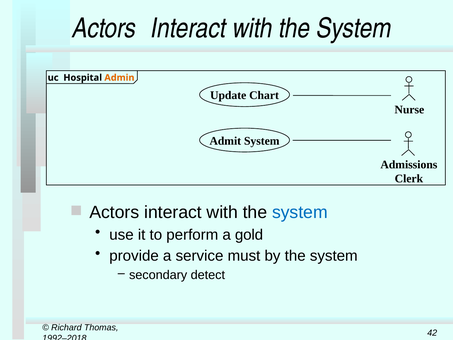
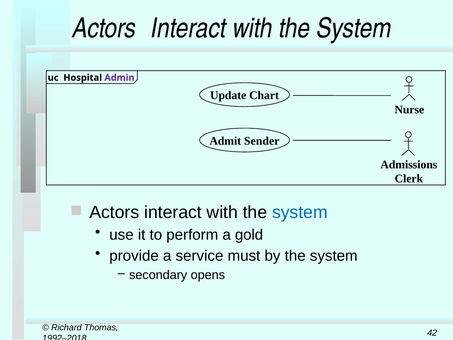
Admin colour: orange -> purple
Admit System: System -> Sender
detect: detect -> opens
